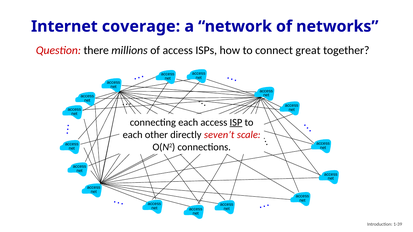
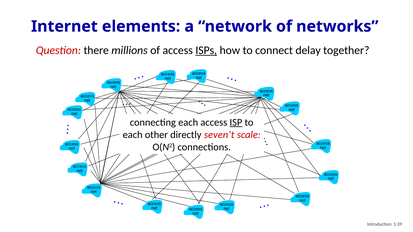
coverage: coverage -> elements
ISPs underline: none -> present
great: great -> delay
